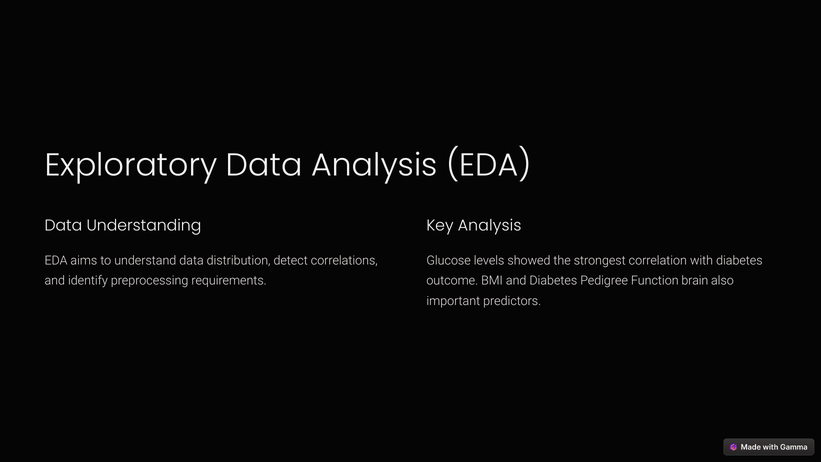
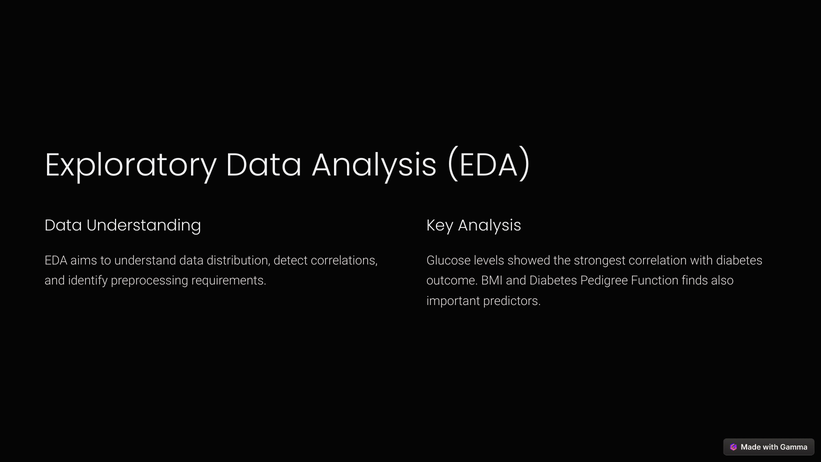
brain: brain -> finds
